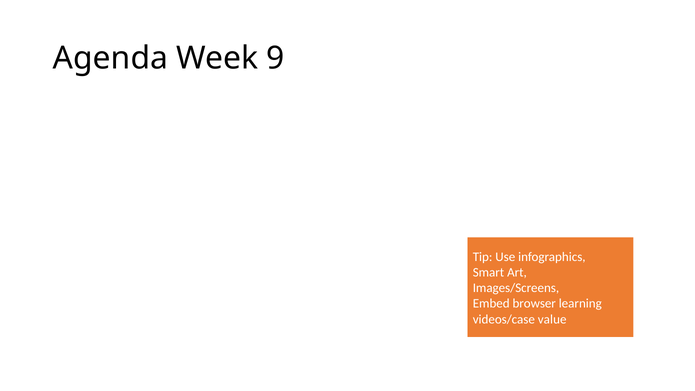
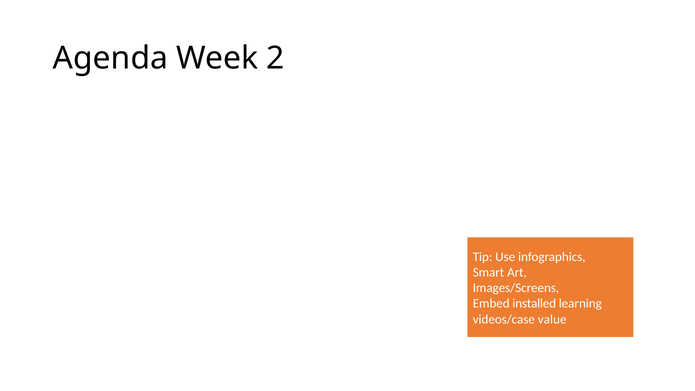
9: 9 -> 2
browser: browser -> installed
